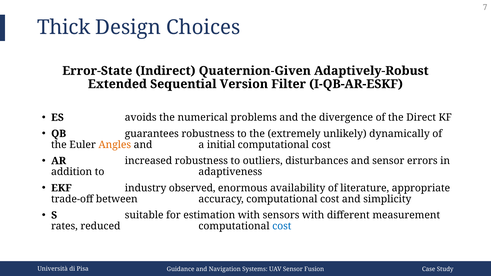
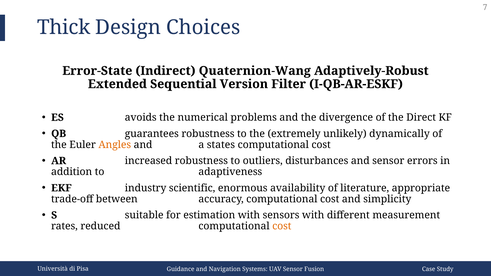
Quaternion-Given: Quaternion-Given -> Quaternion-Wang
initial: initial -> states
observed: observed -> scientific
cost at (282, 226) colour: blue -> orange
